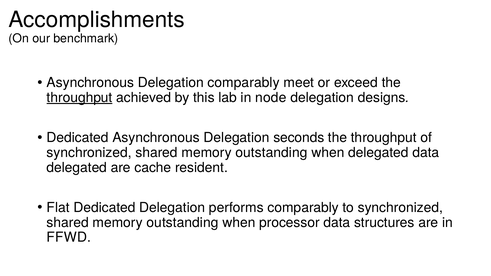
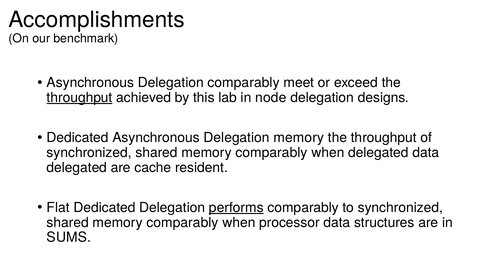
Delegation seconds: seconds -> memory
outstanding at (272, 153): outstanding -> comparably
performs underline: none -> present
outstanding at (183, 223): outstanding -> comparably
FFWD: FFWD -> SUMS
